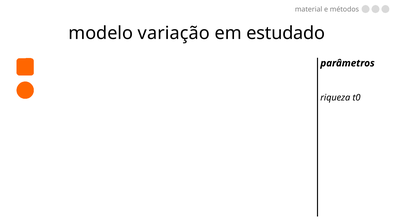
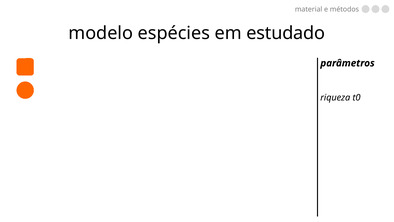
variação: variação -> espécies
